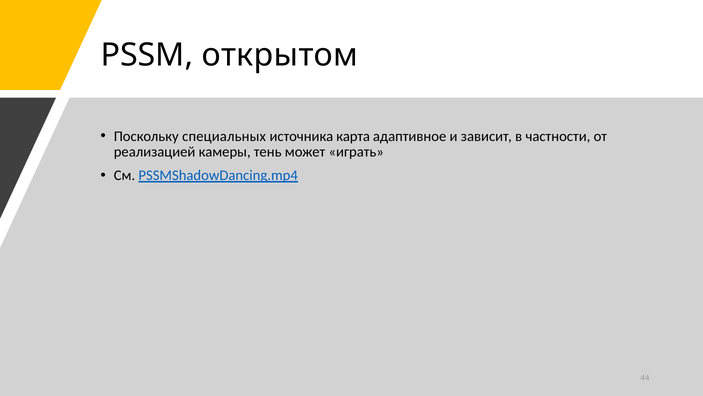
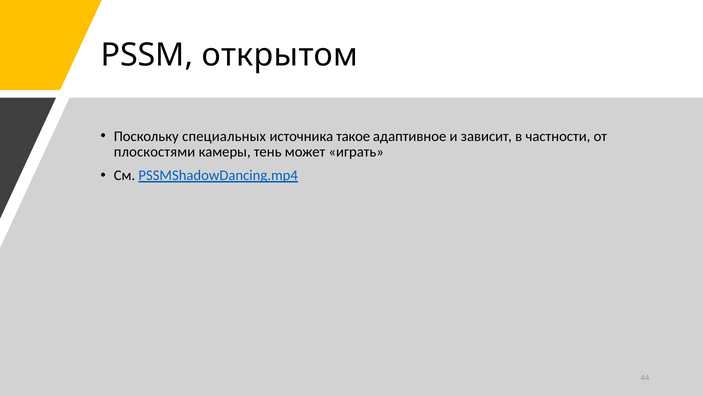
карта: карта -> такое
реализацией: реализацией -> плоскостями
